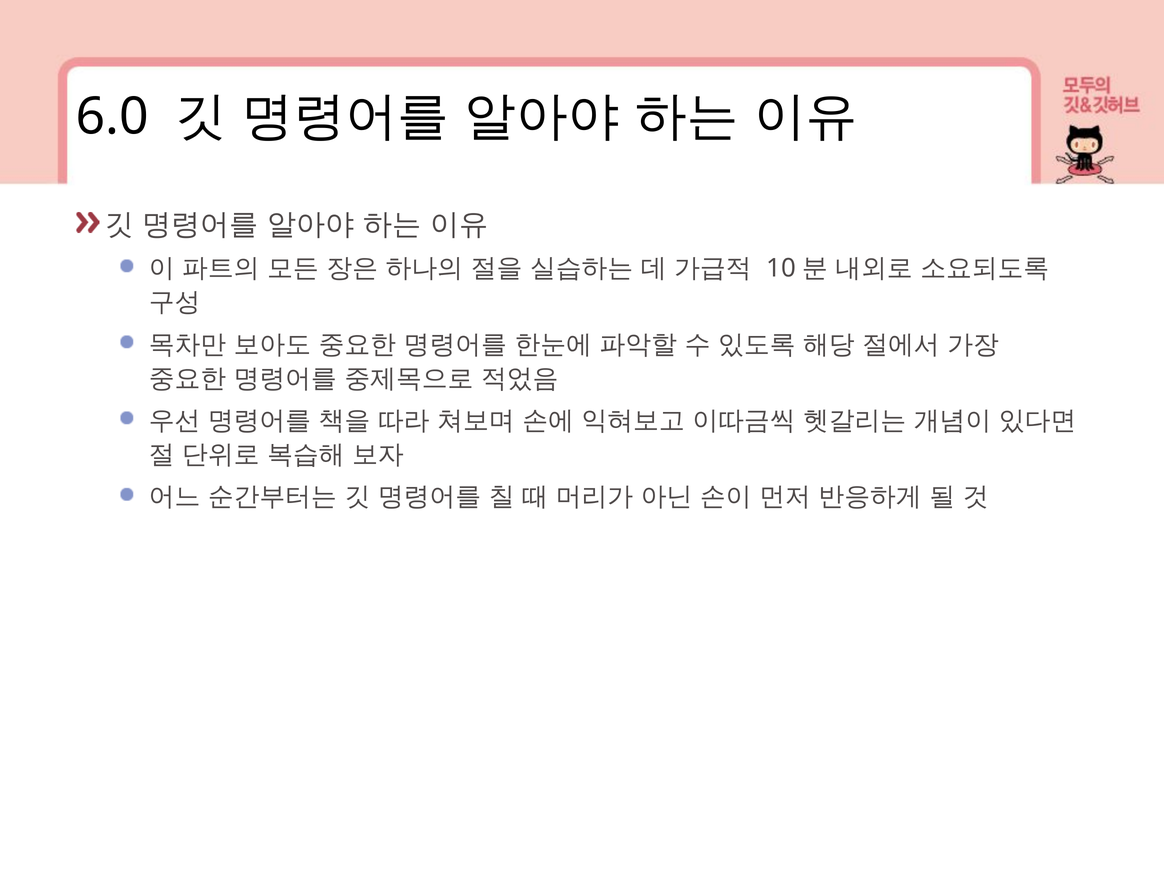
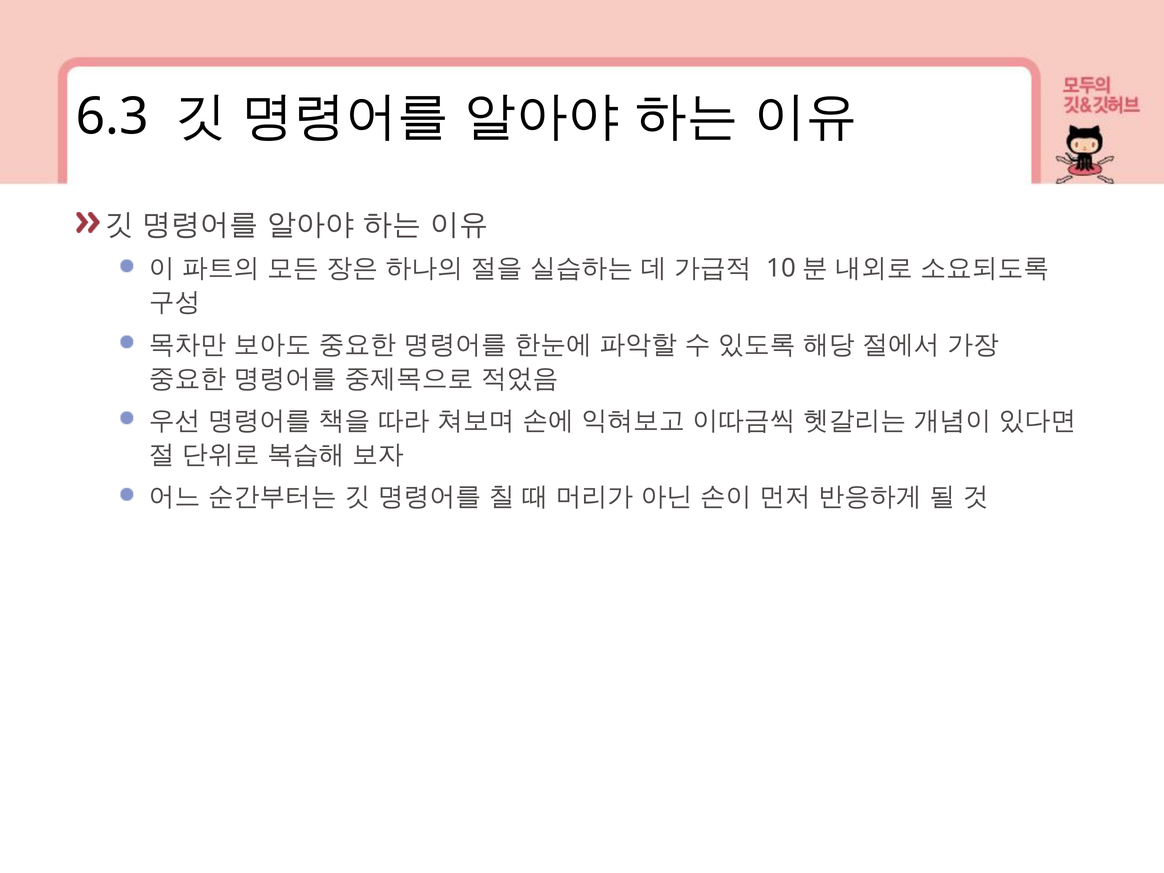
6.0: 6.0 -> 6.3
